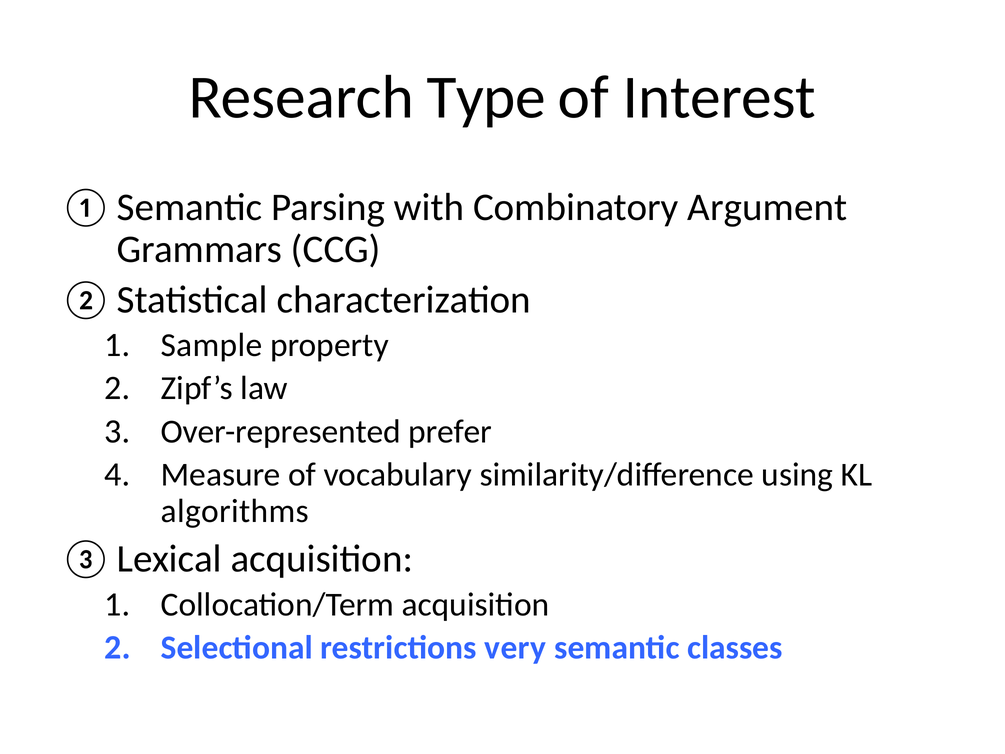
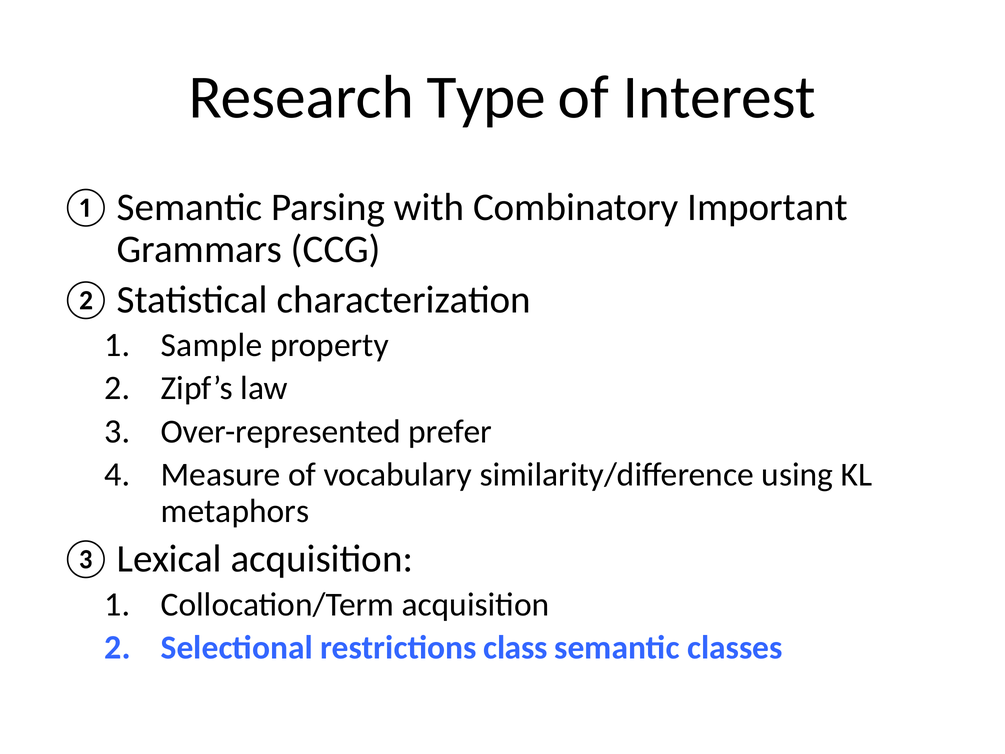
Argument: Argument -> Important
algorithms: algorithms -> metaphors
very: very -> class
